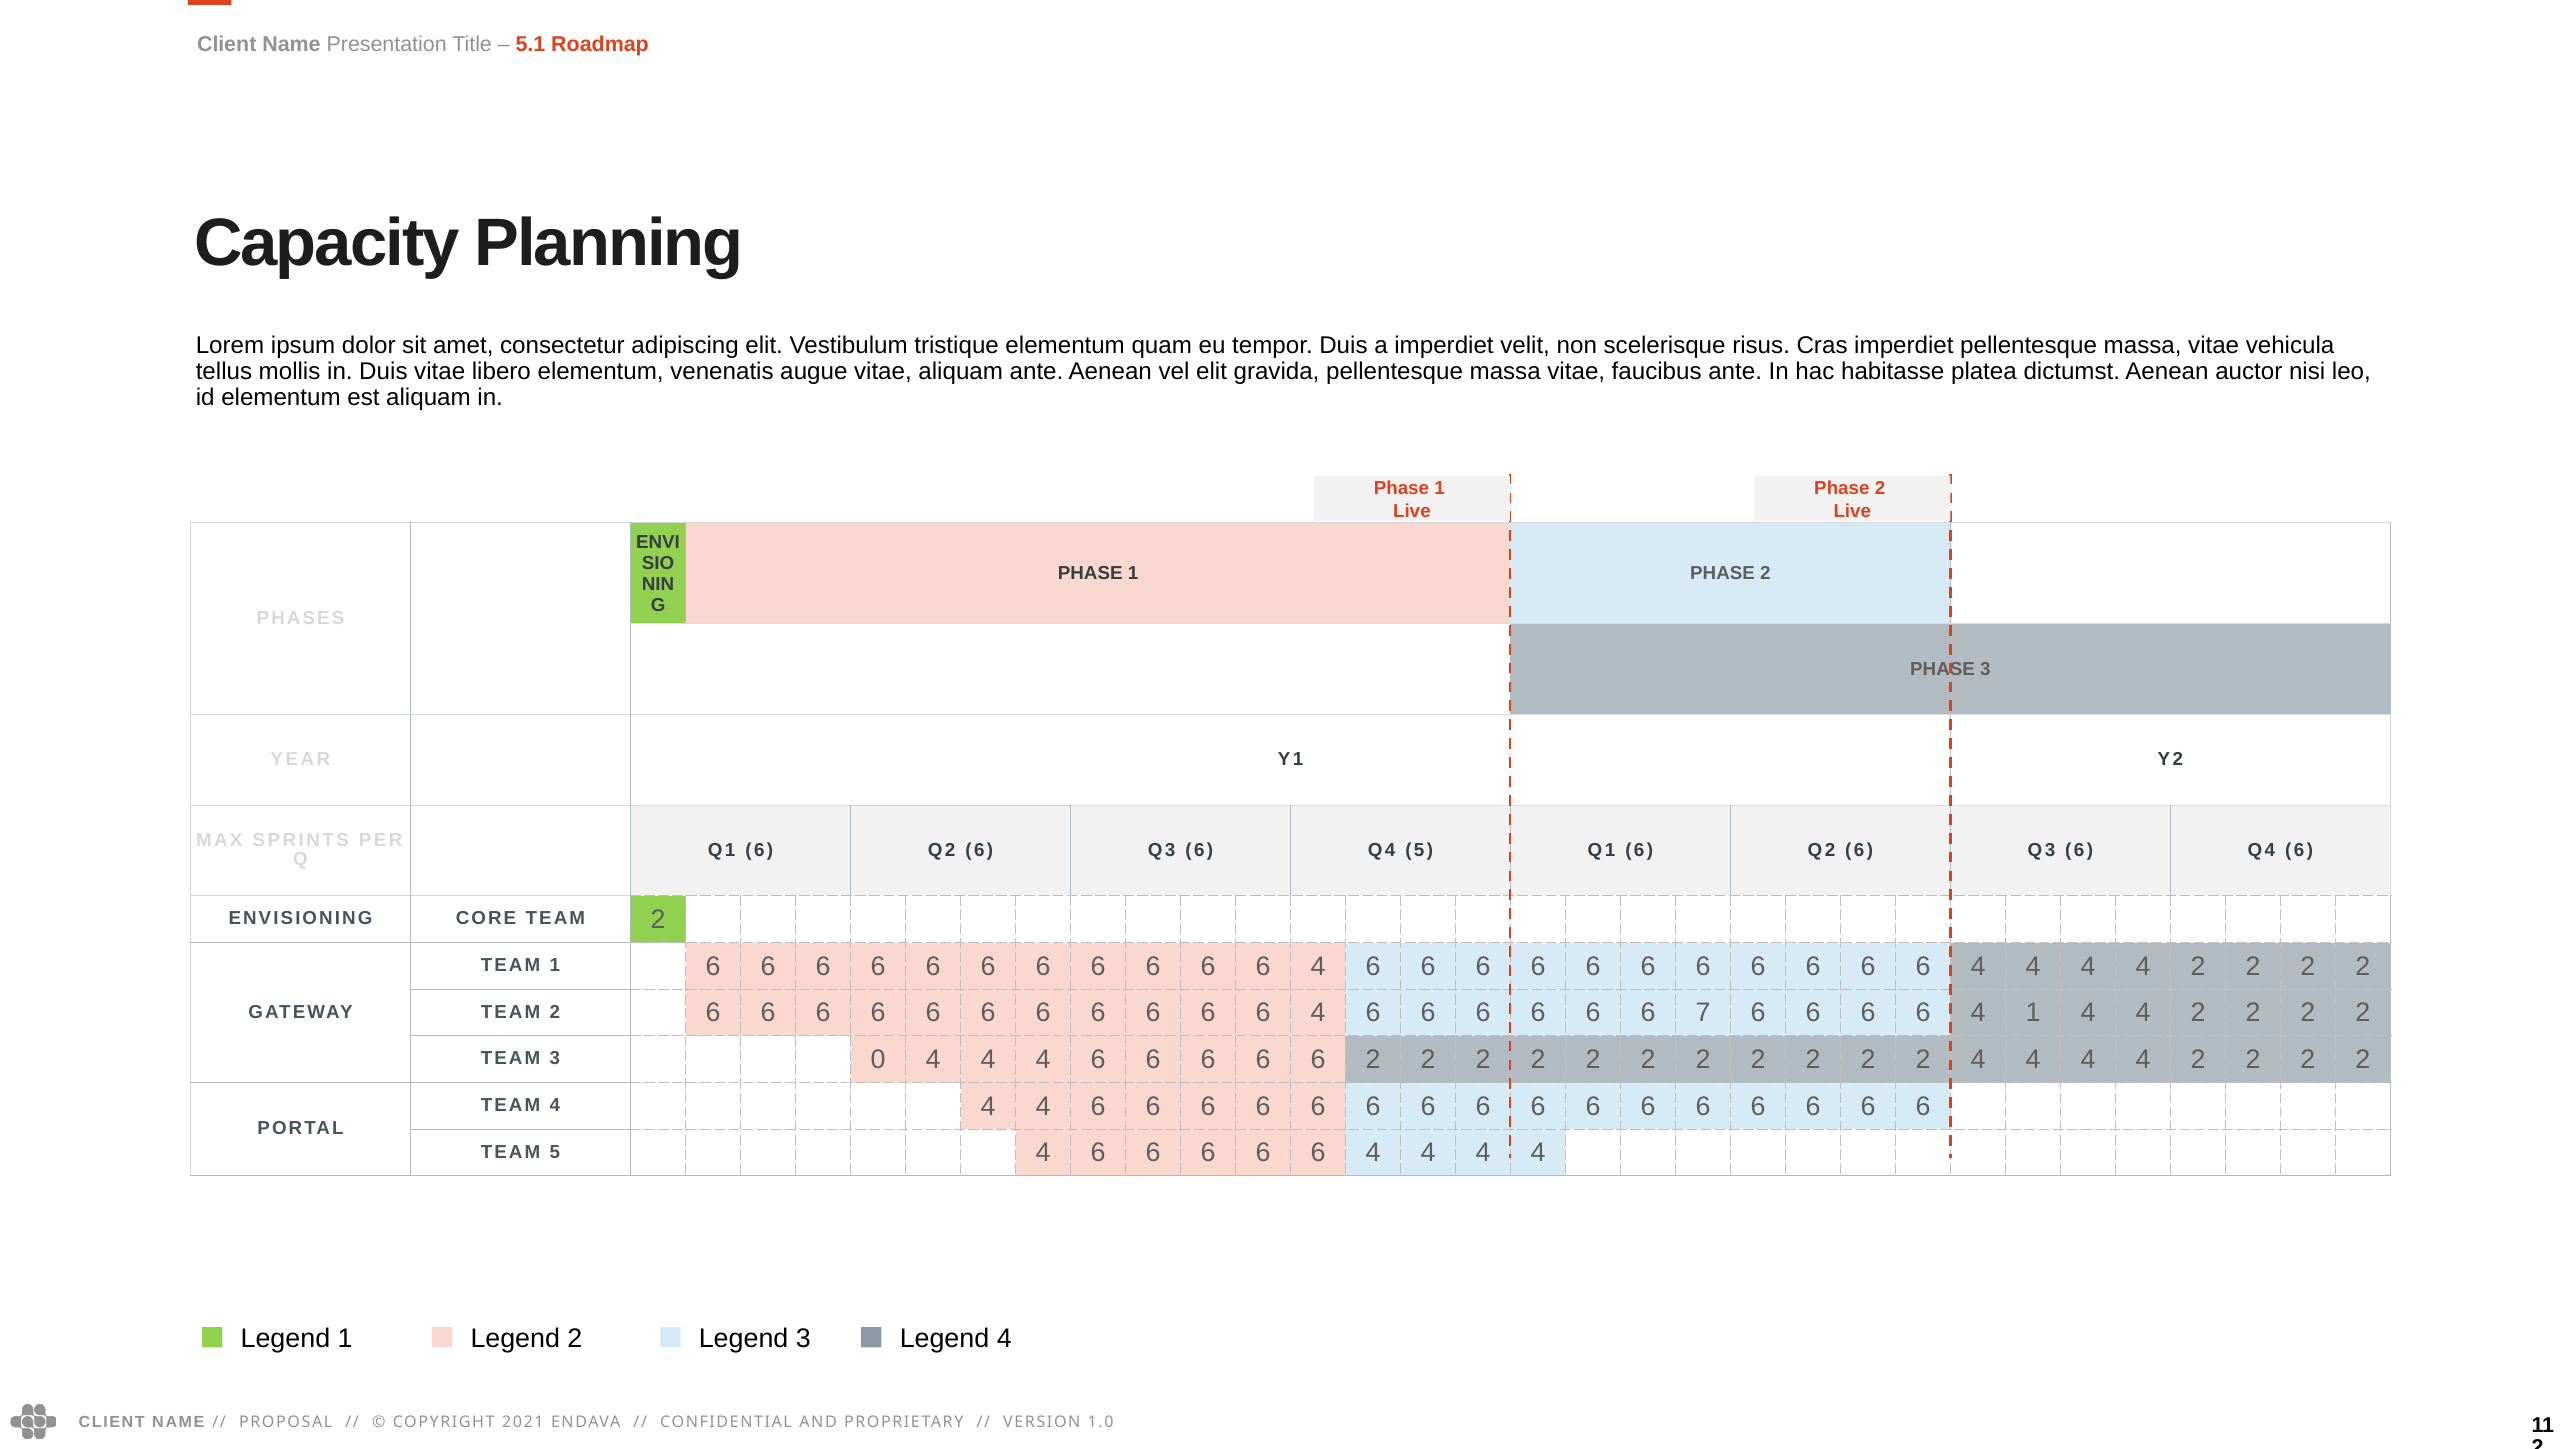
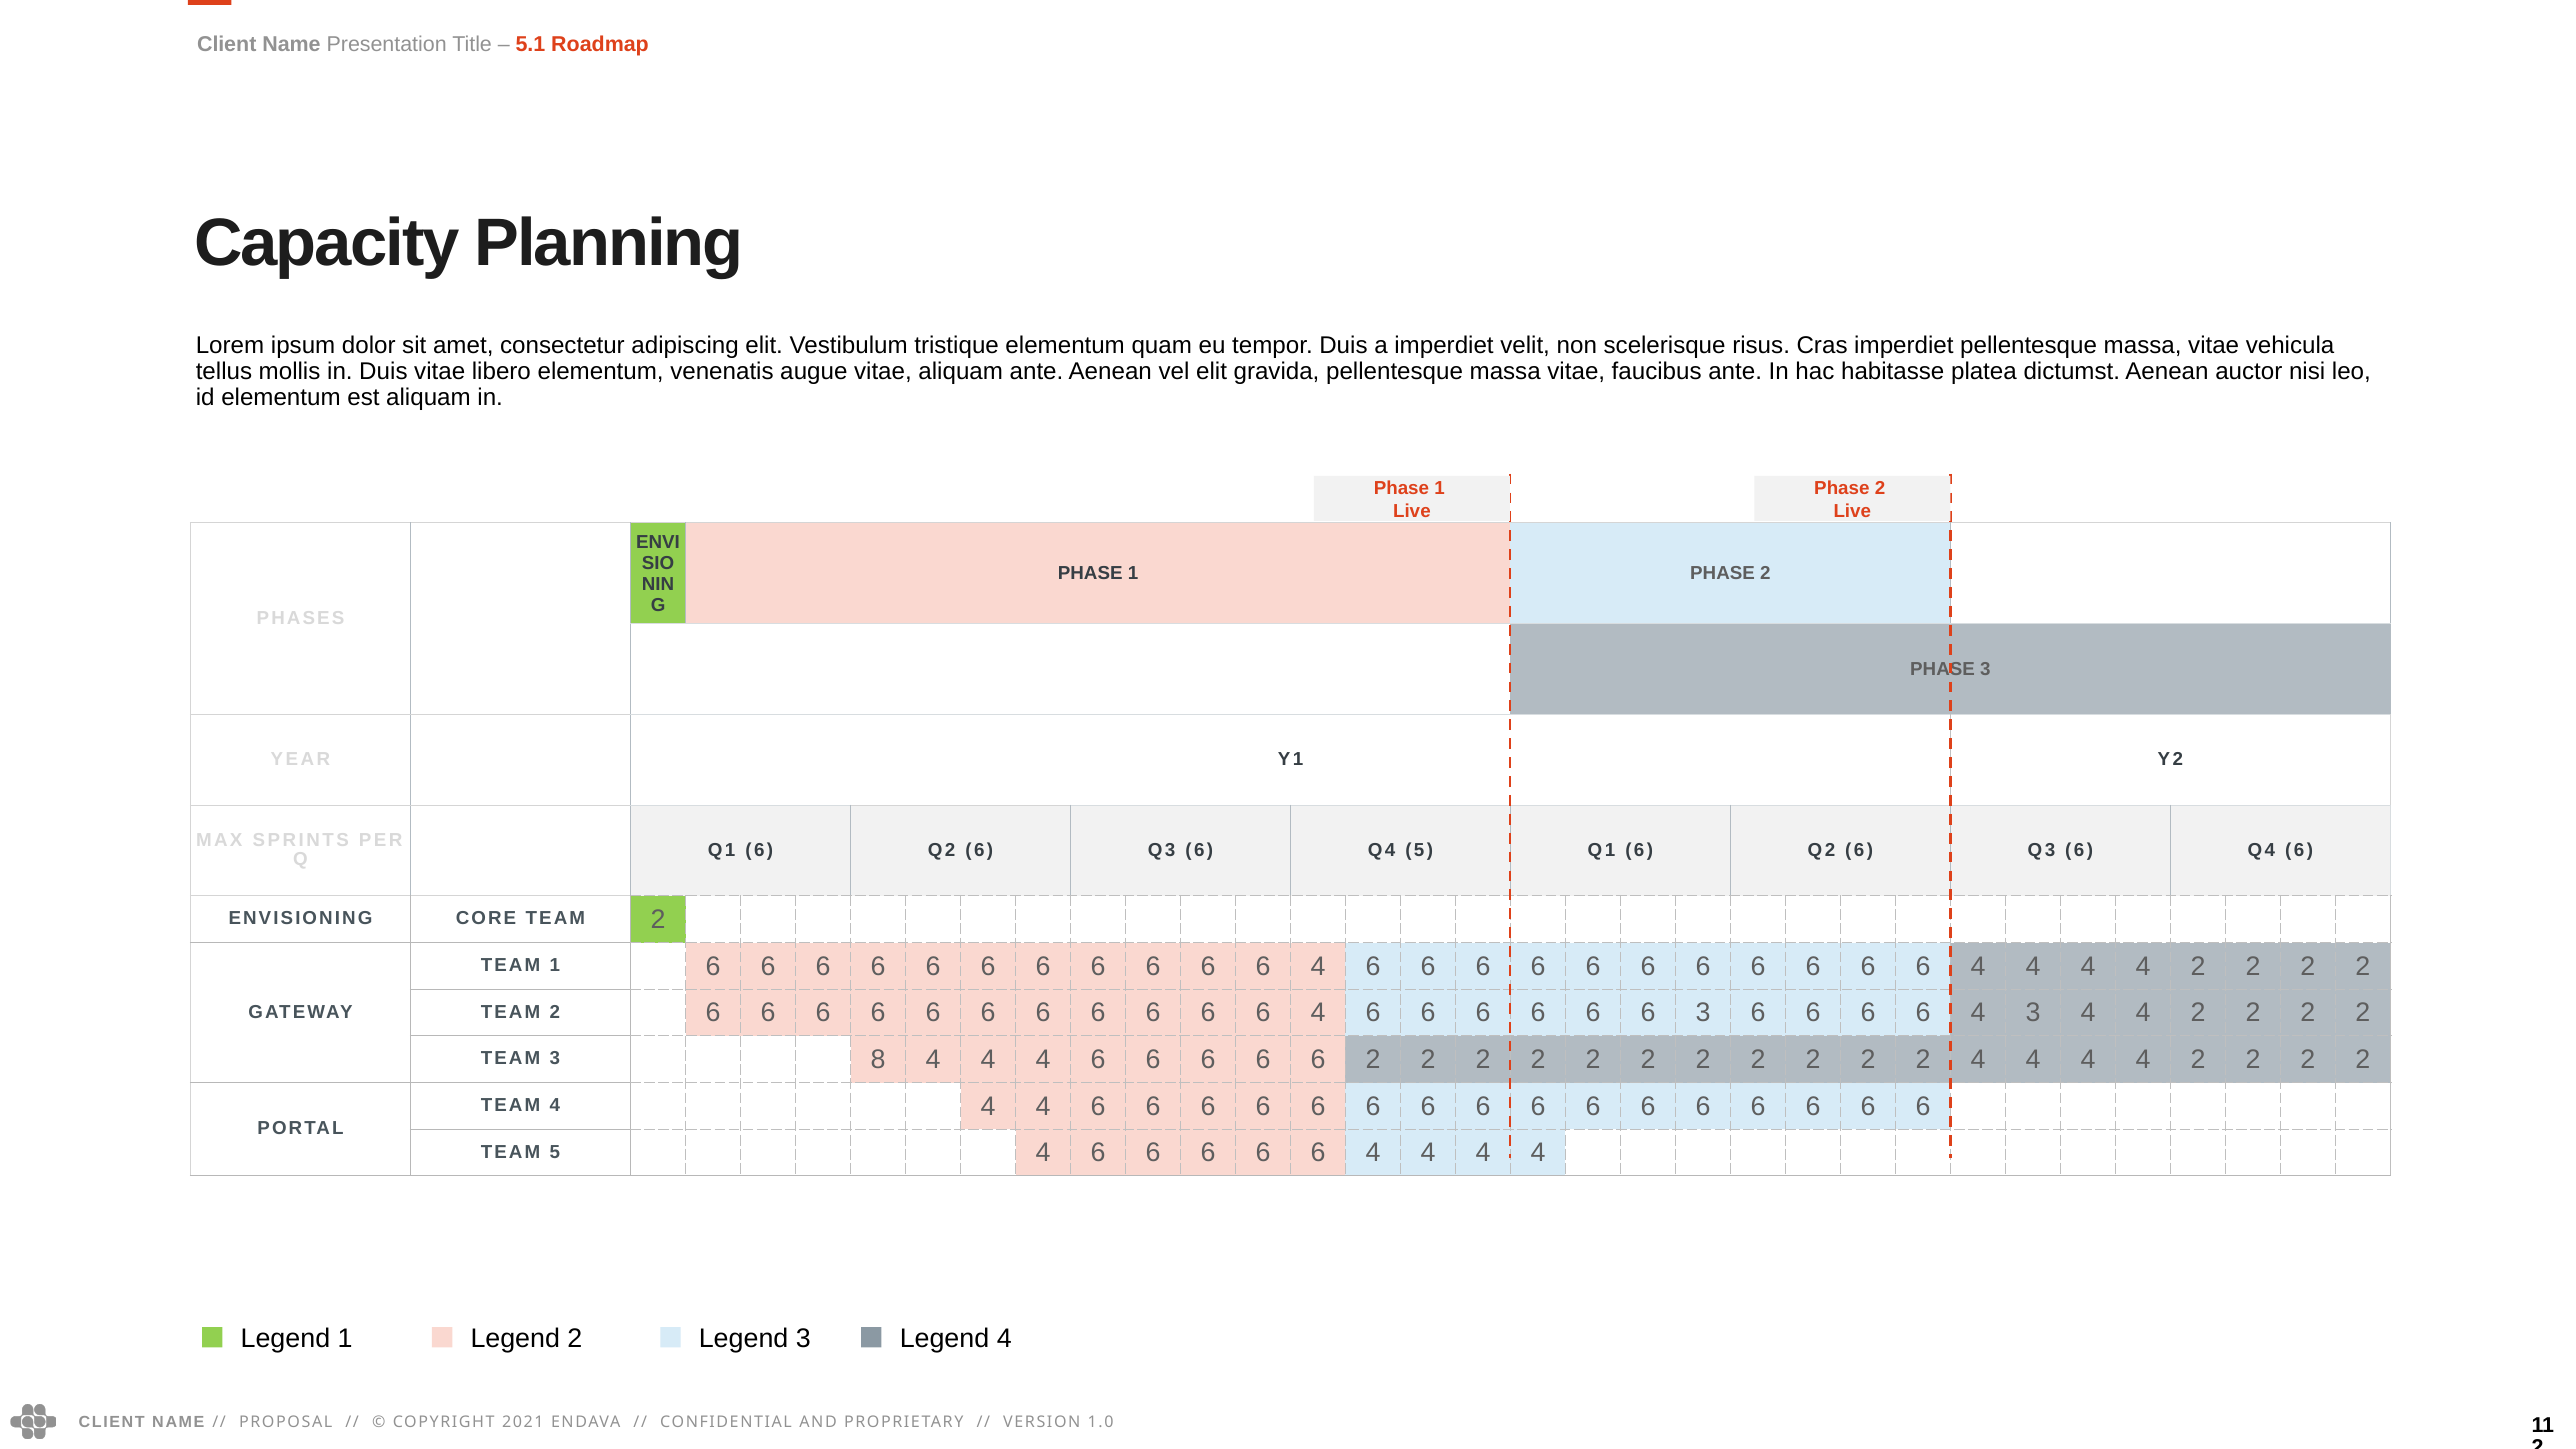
6 7: 7 -> 3
4 1: 1 -> 3
0: 0 -> 8
